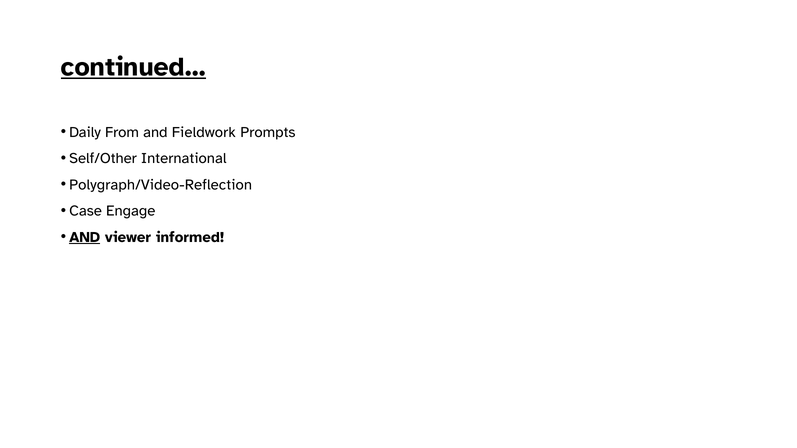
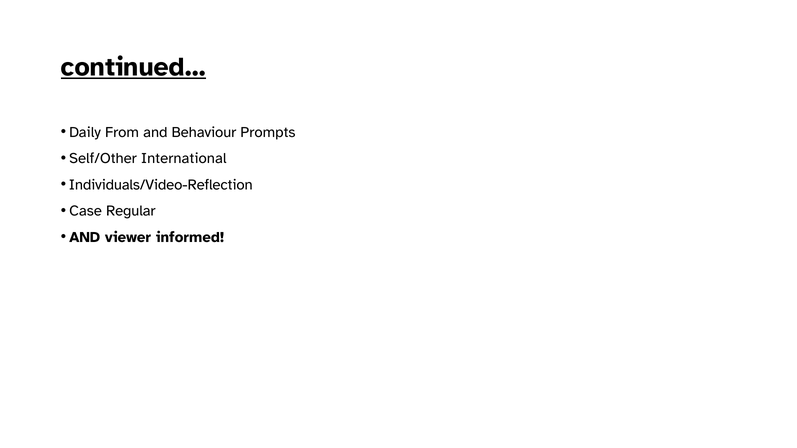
Fieldwork: Fieldwork -> Behaviour
Polygraph/Video-Reflection: Polygraph/Video-Reflection -> Individuals/Video-Reflection
Engage: Engage -> Regular
AND at (85, 237) underline: present -> none
